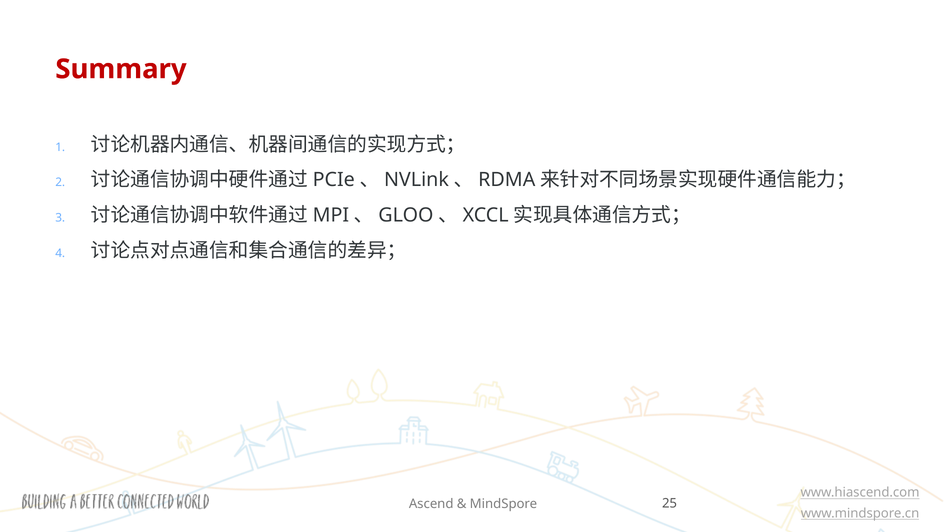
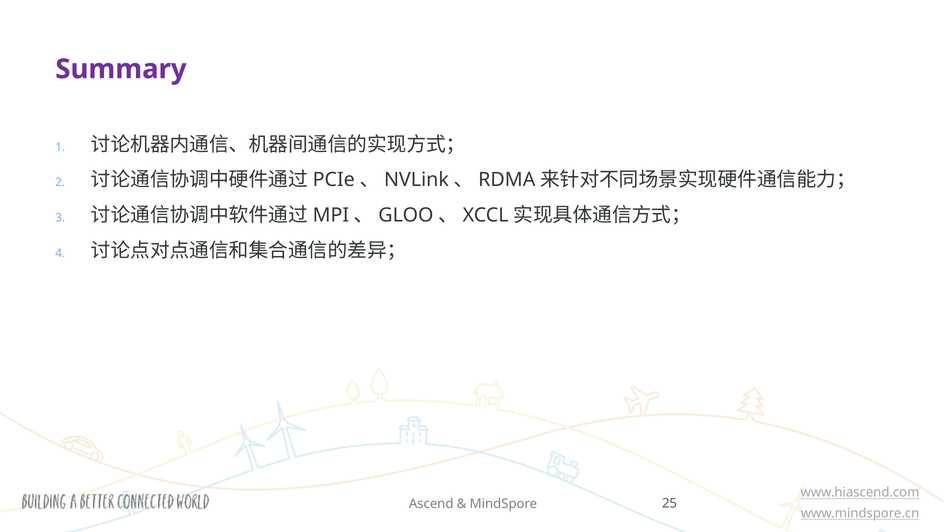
Summary colour: red -> purple
